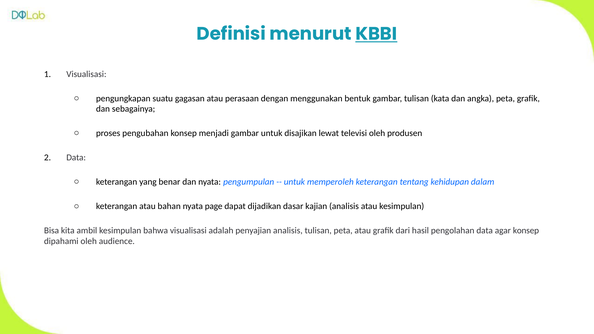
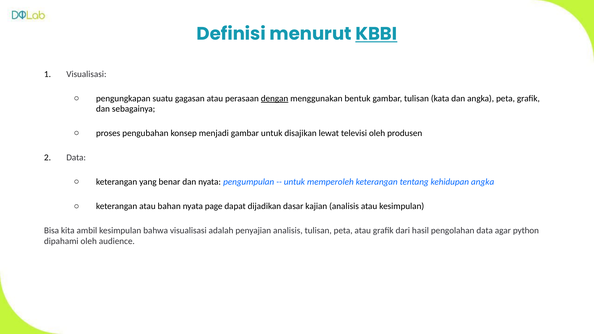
dengan underline: none -> present
kehidupan dalam: dalam -> angka
agar konsep: konsep -> python
